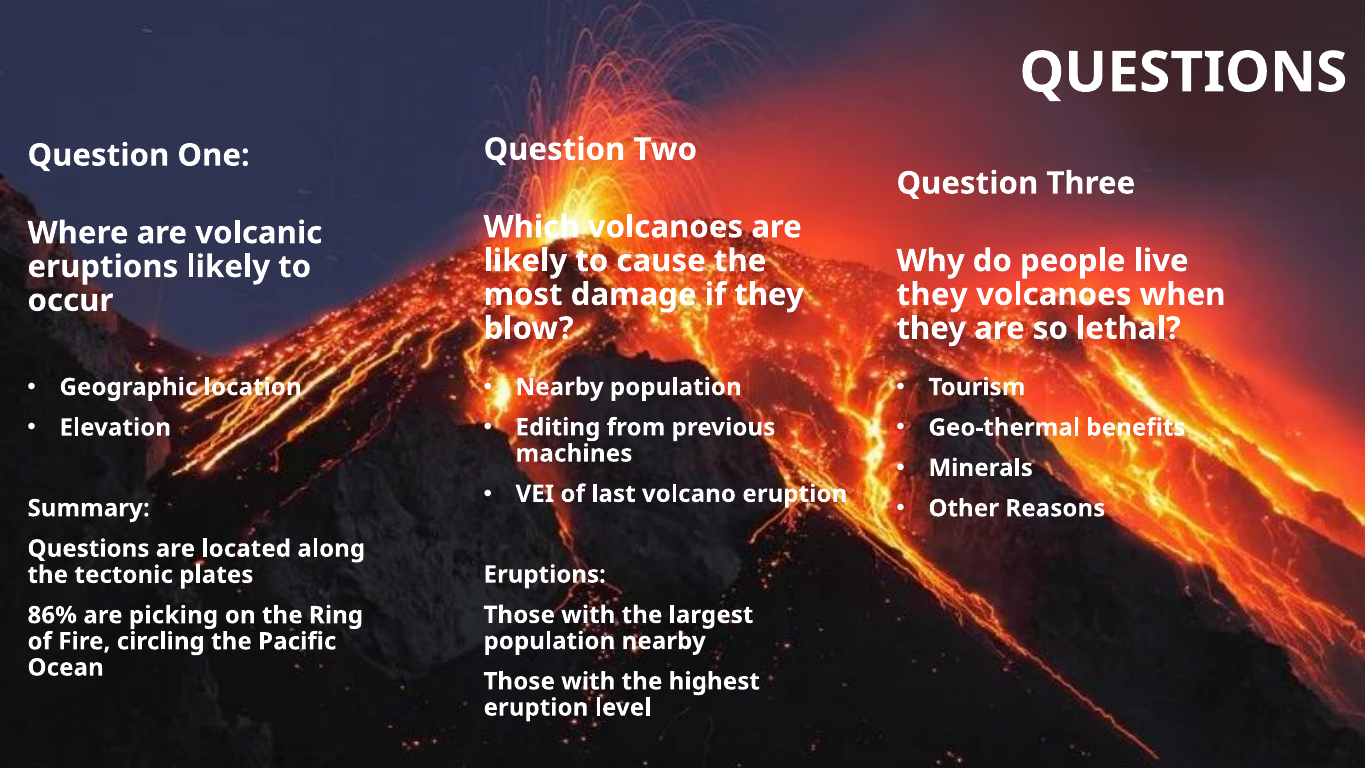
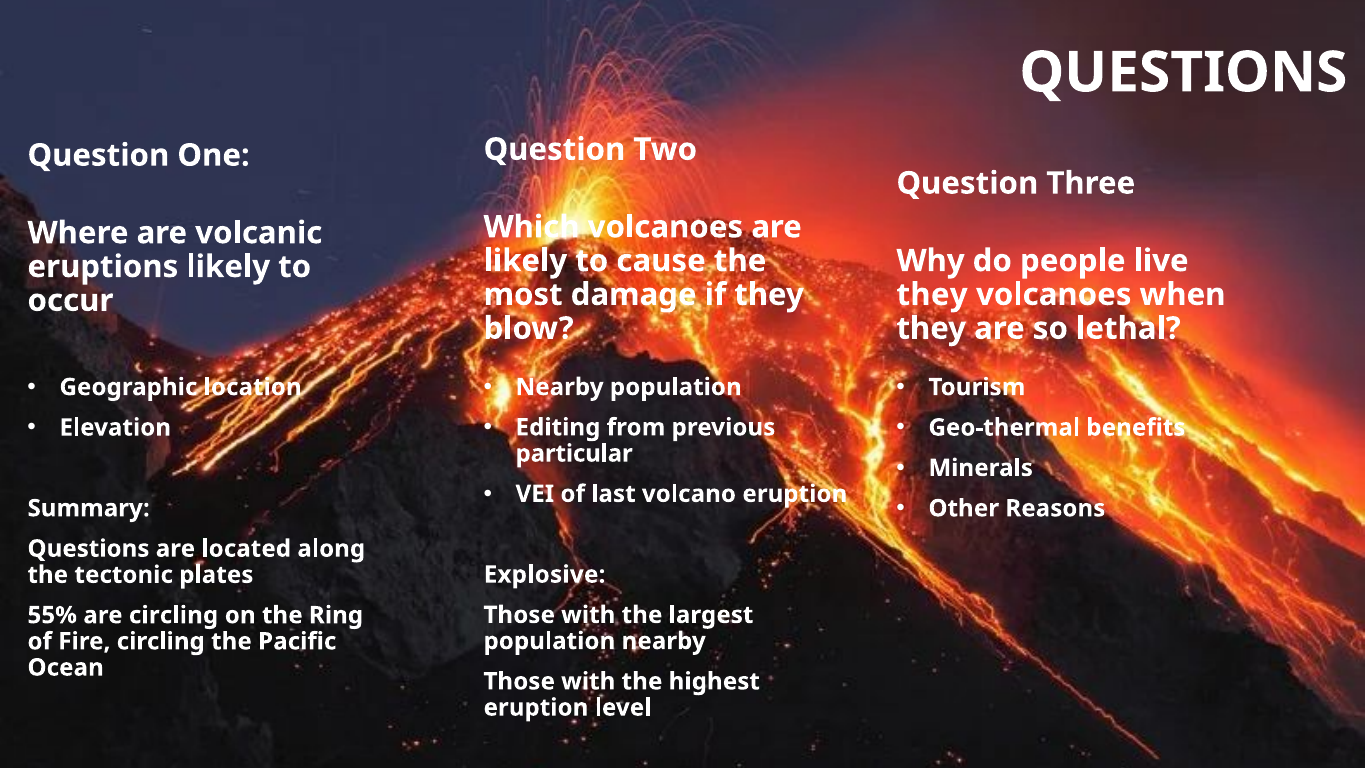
machines: machines -> particular
Eruptions at (545, 575): Eruptions -> Explosive
86%: 86% -> 55%
are picking: picking -> circling
